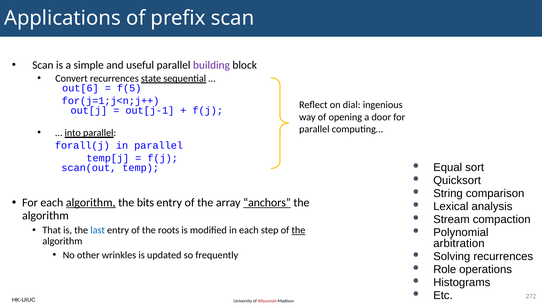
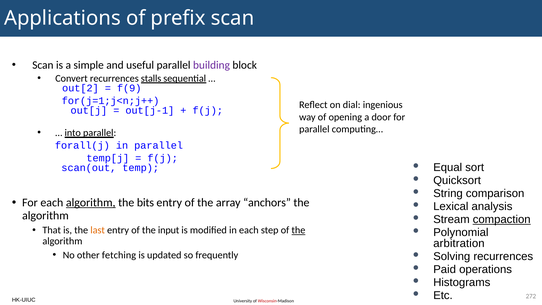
state: state -> stalls
out[6: out[6 -> out[2
f(5: f(5 -> f(9
anchors underline: present -> none
compaction underline: none -> present
last colour: blue -> orange
roots: roots -> input
wrinkles: wrinkles -> fetching
Role: Role -> Paid
